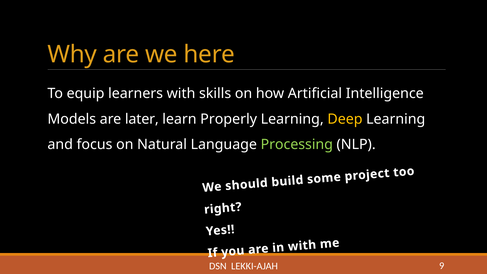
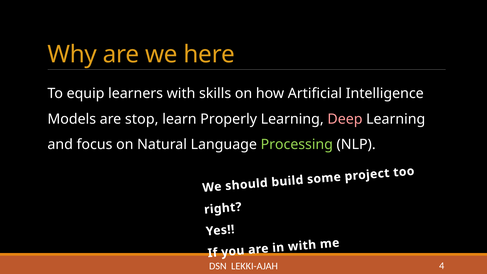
later: later -> stop
Deep colour: yellow -> pink
9: 9 -> 4
